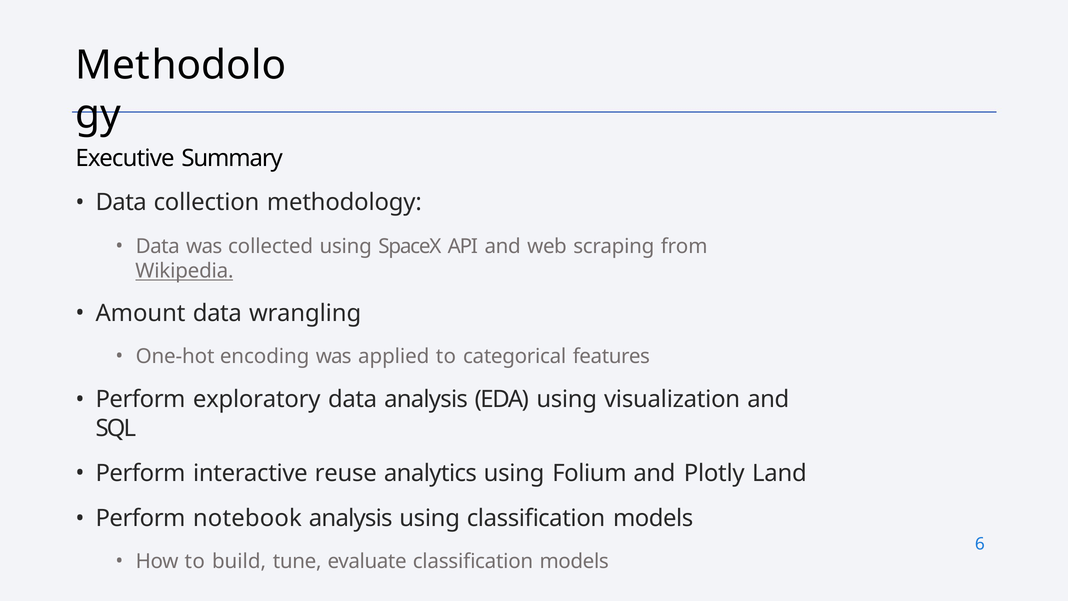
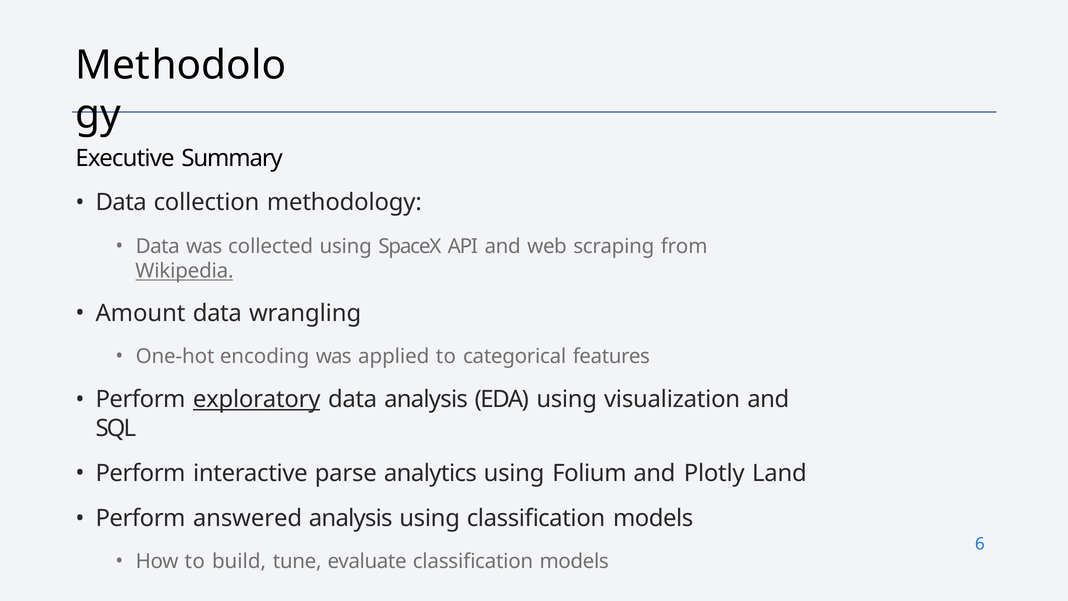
exploratory underline: none -> present
reuse: reuse -> parse
notebook: notebook -> answered
